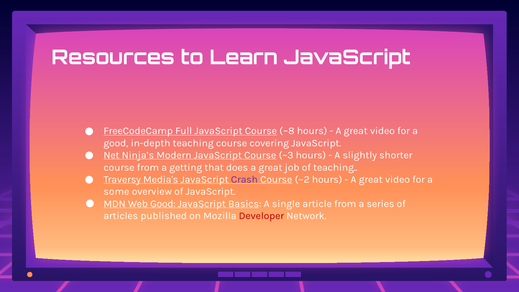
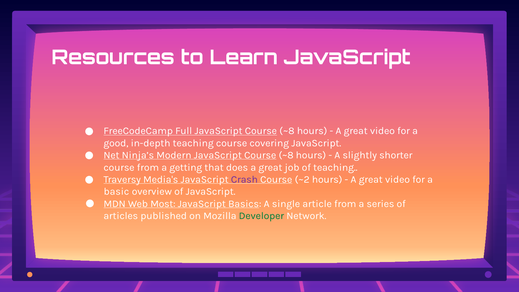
Modern JavaScript Course ~3: ~3 -> ~8
some: some -> basic
Web Good: Good -> Most
Developer colour: red -> green
